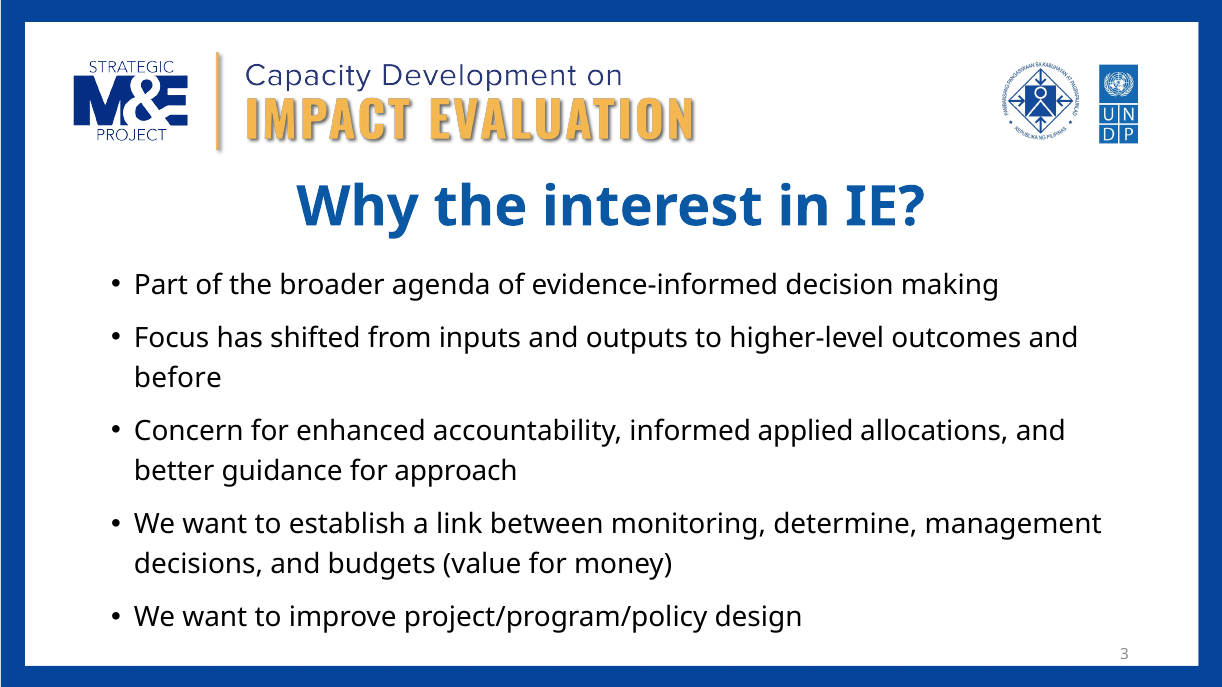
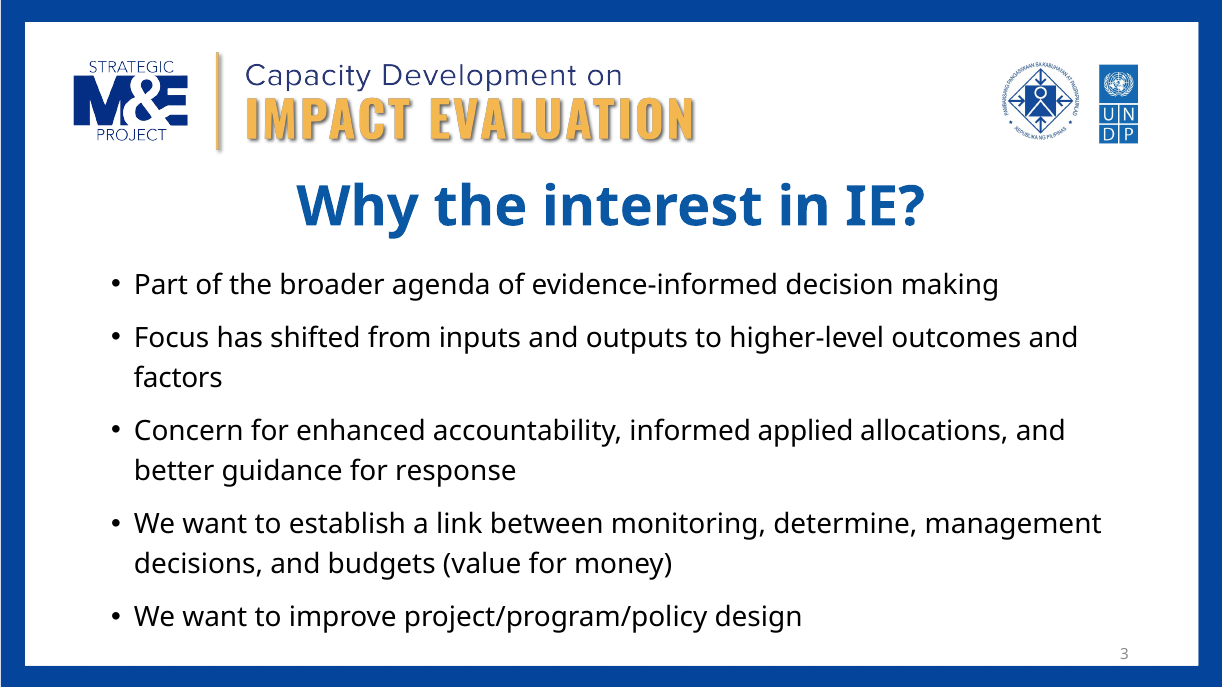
before: before -> factors
approach: approach -> response
